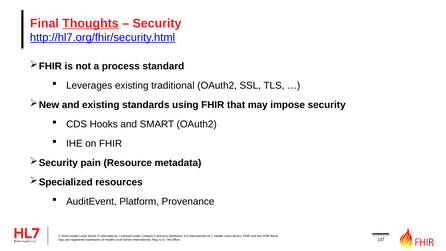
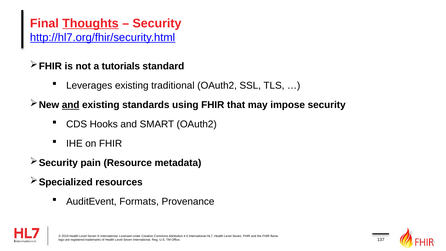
process: process -> tutorials
and at (71, 105) underline: none -> present
Platform: Platform -> Formats
